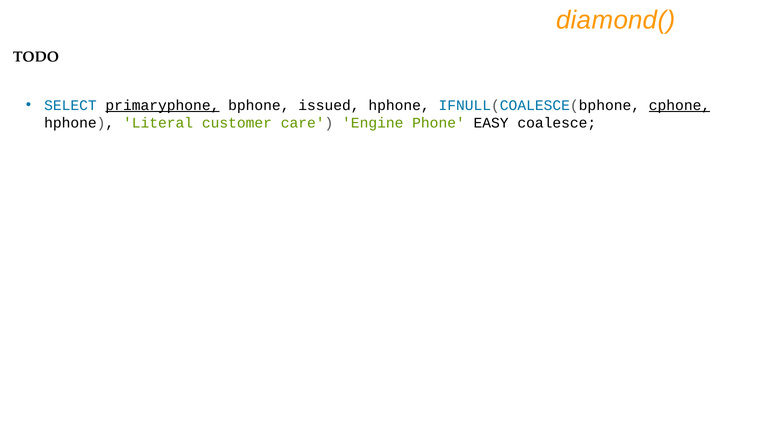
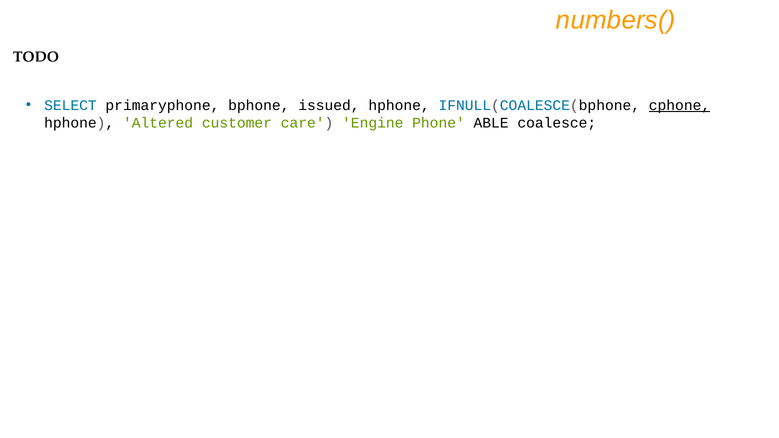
diamond(: diamond( -> numbers(
primaryphone underline: present -> none
Literal: Literal -> Altered
EASY: EASY -> ABLE
